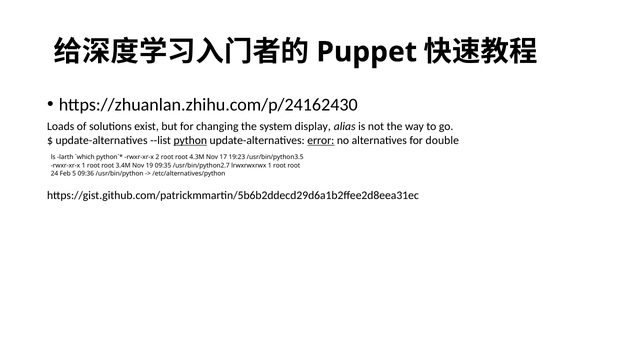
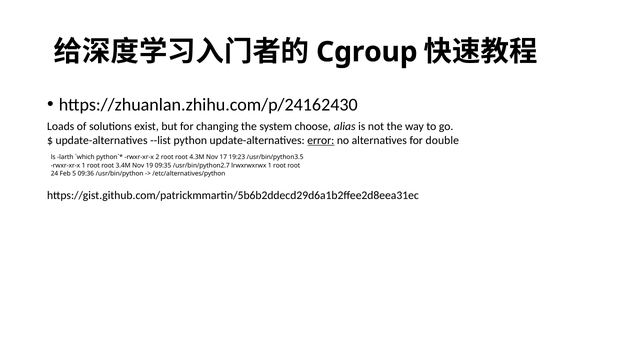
Puppet: Puppet -> Cgroup
display: display -> choose
python underline: present -> none
